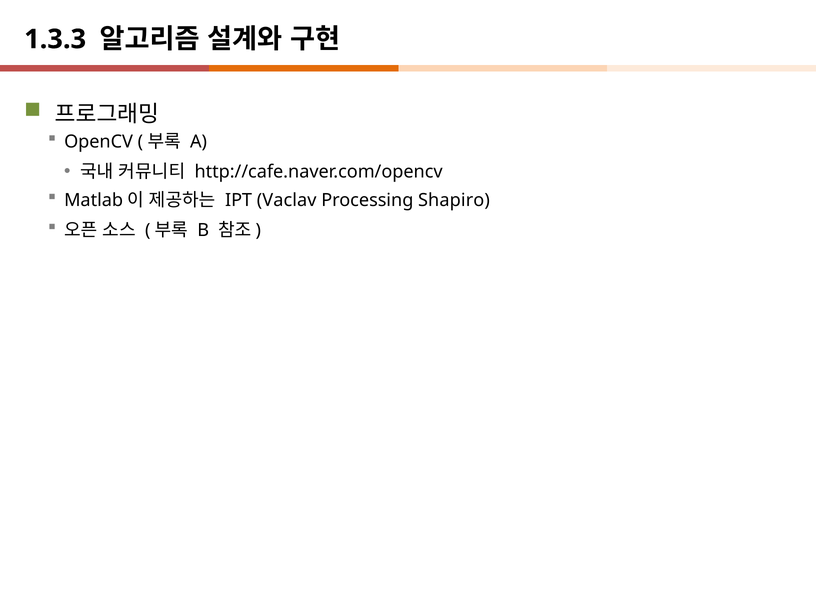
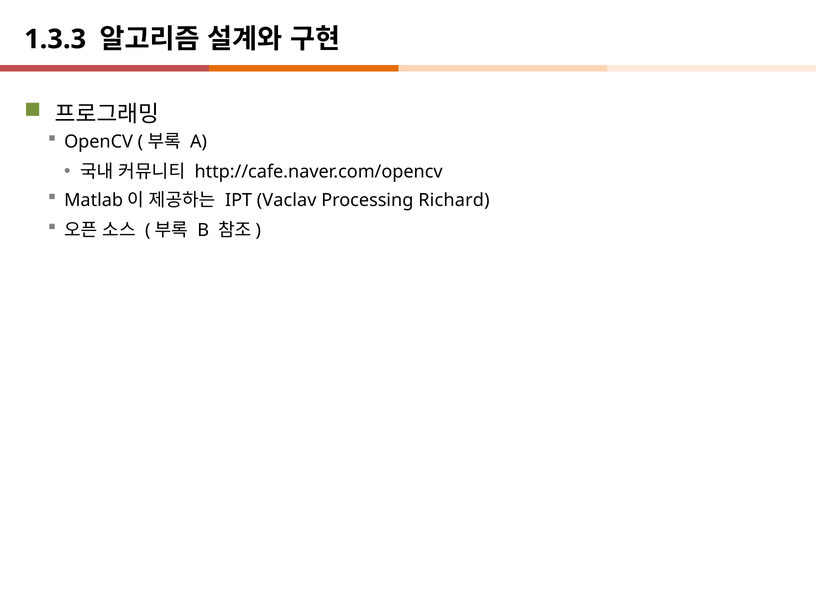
Shapiro: Shapiro -> Richard
